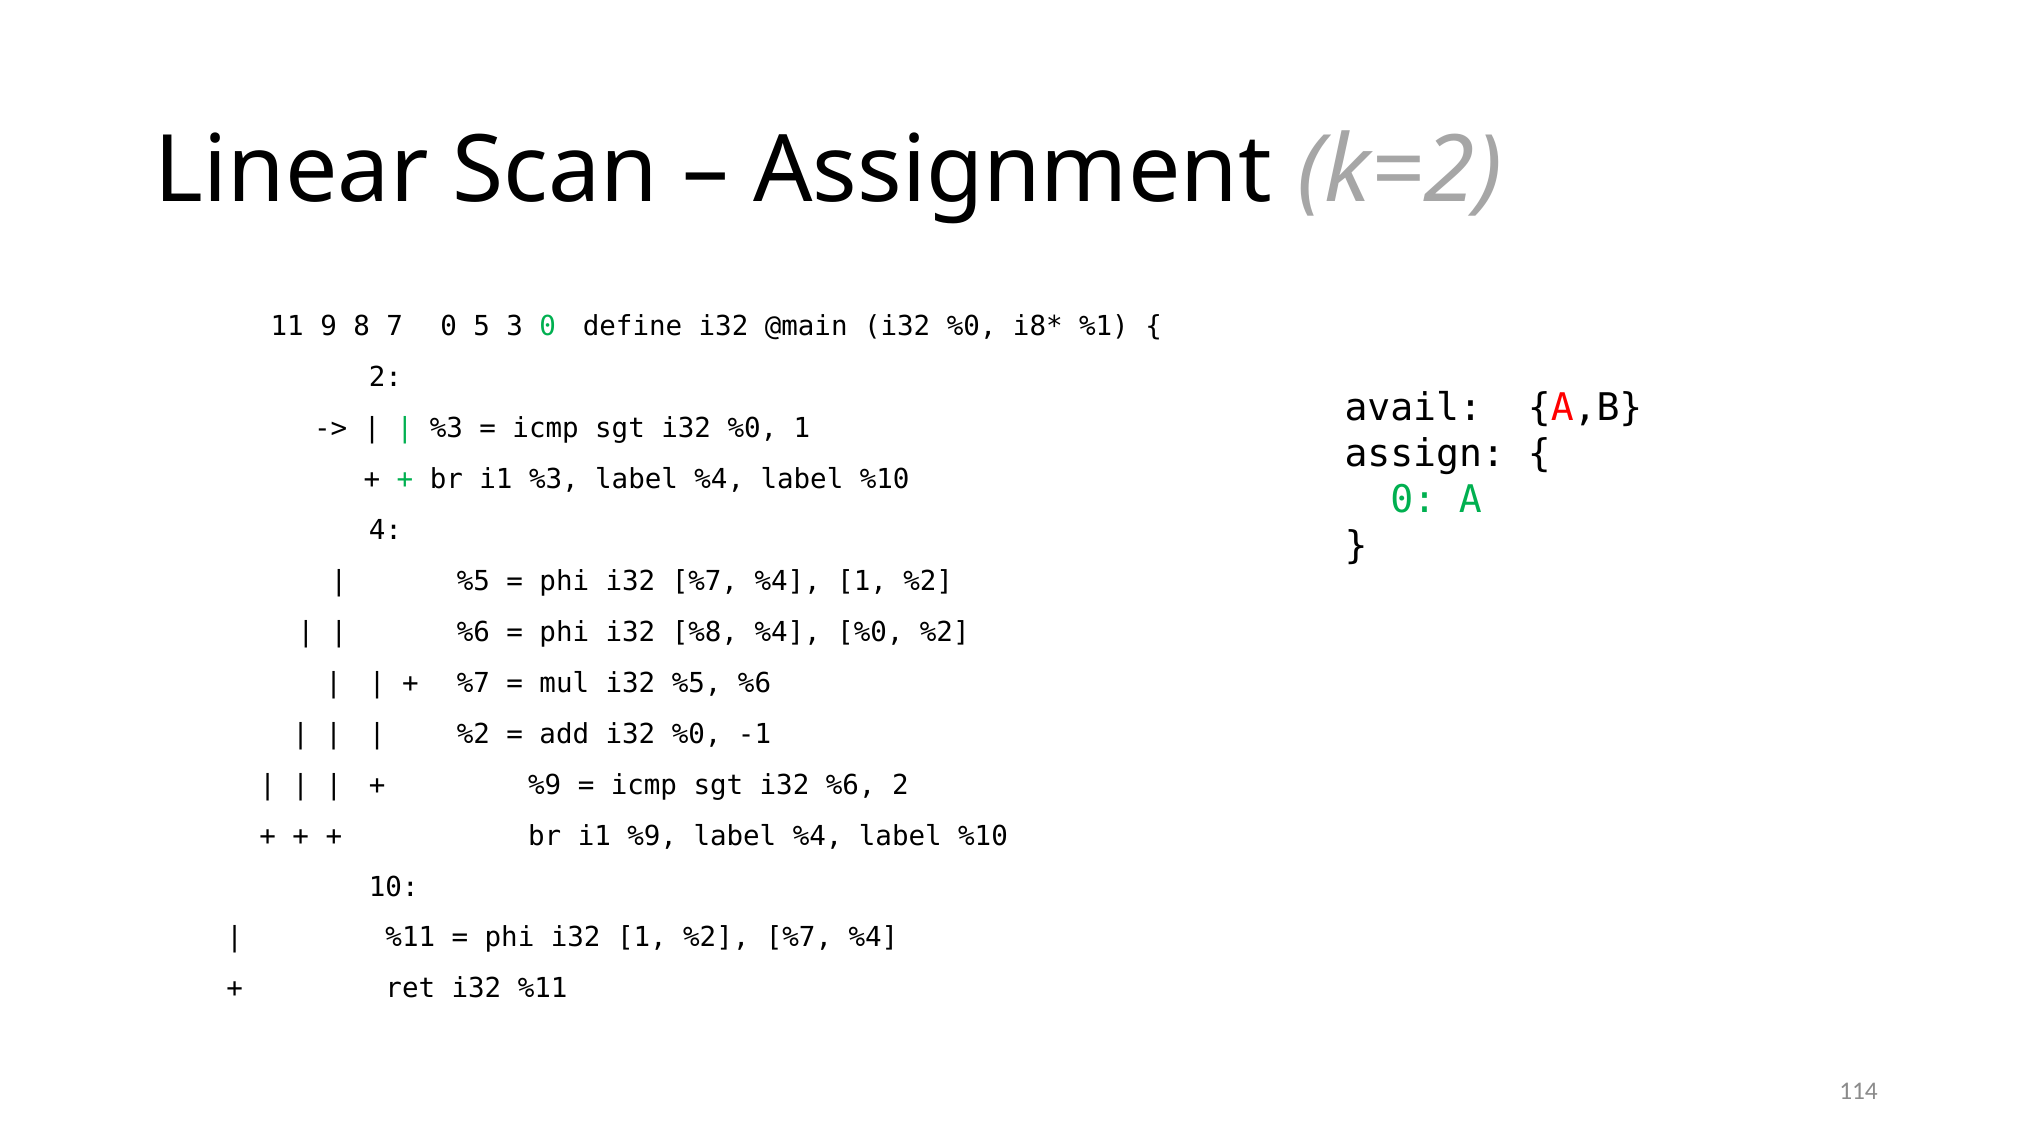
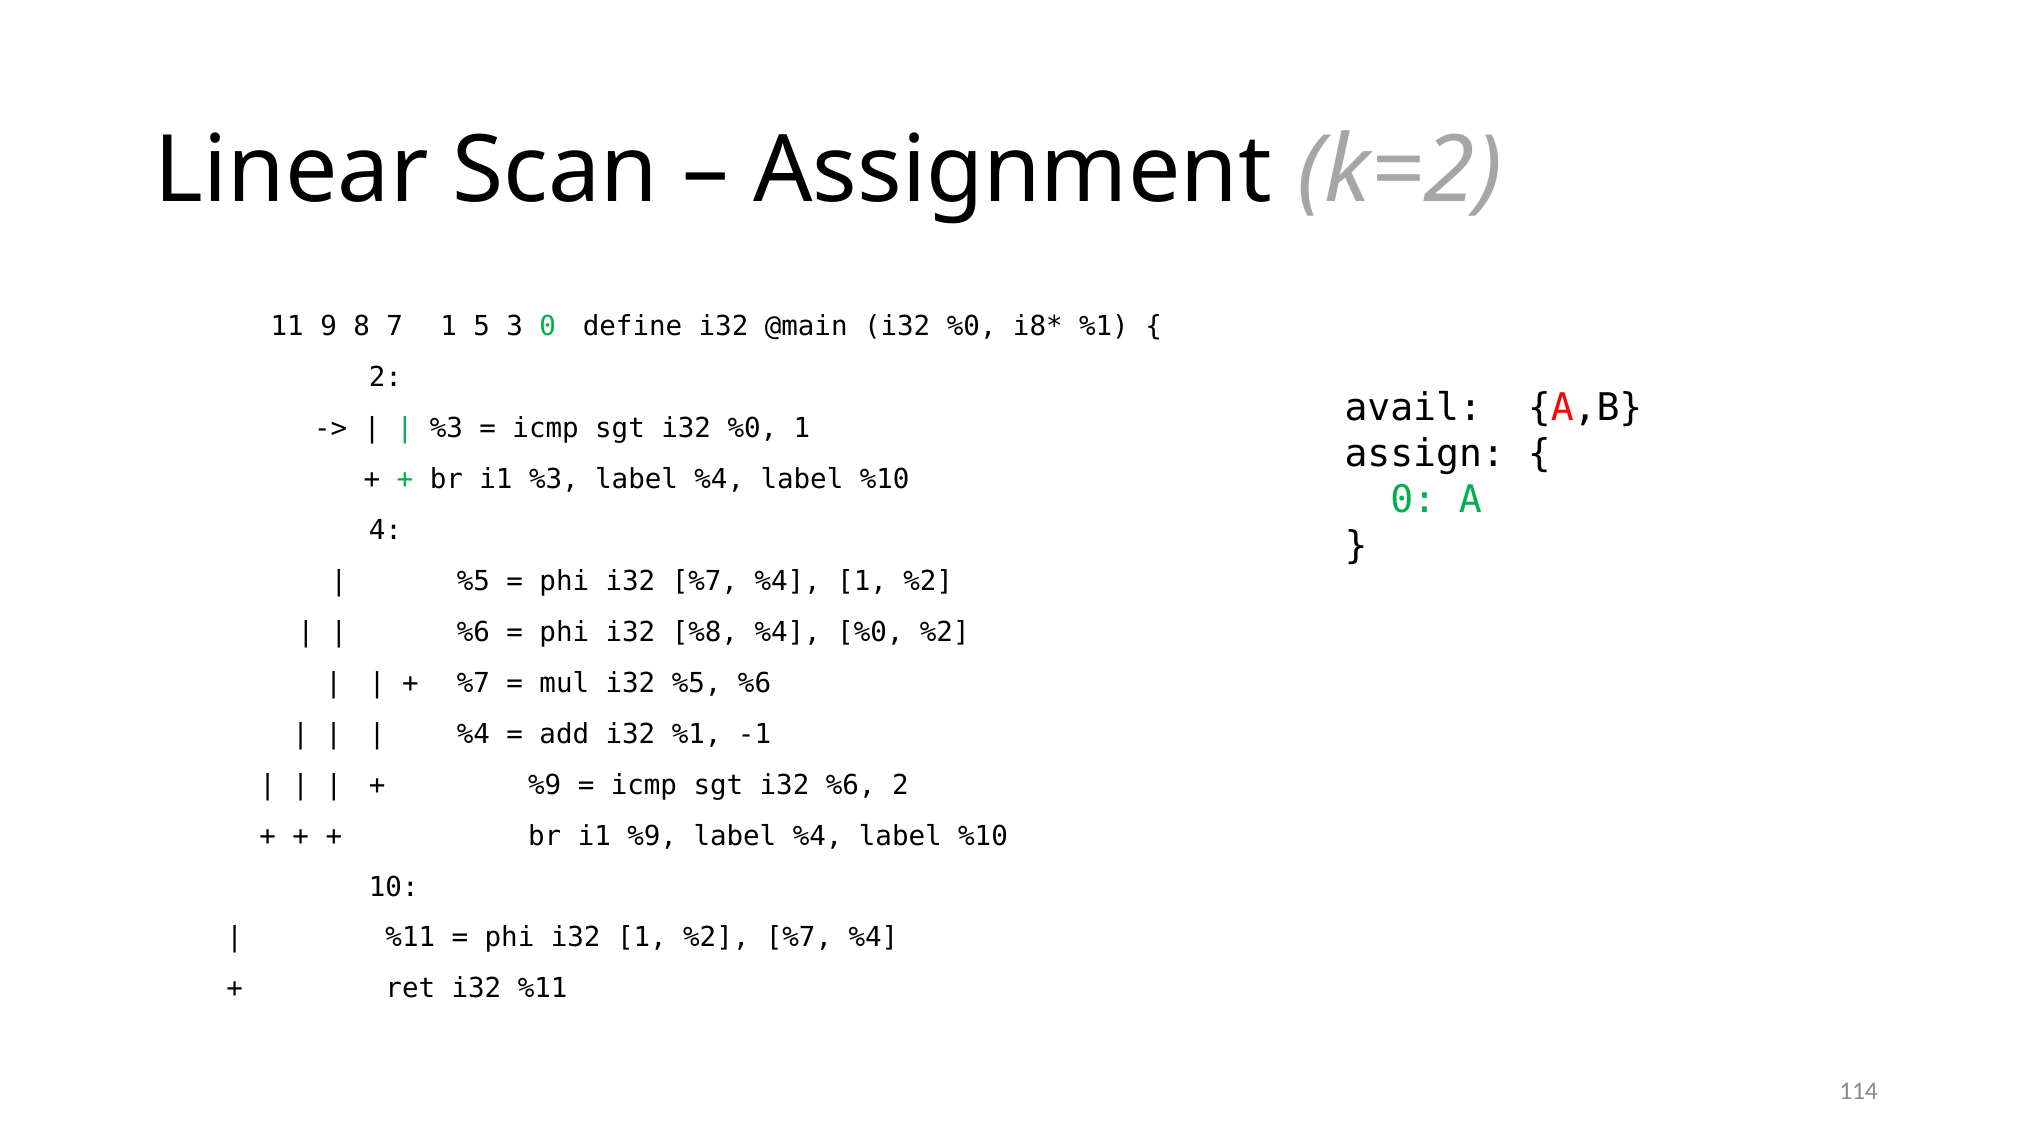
7 0: 0 -> 1
%2 at (473, 734): %2 -> %4
add i32 %0: %0 -> %1
